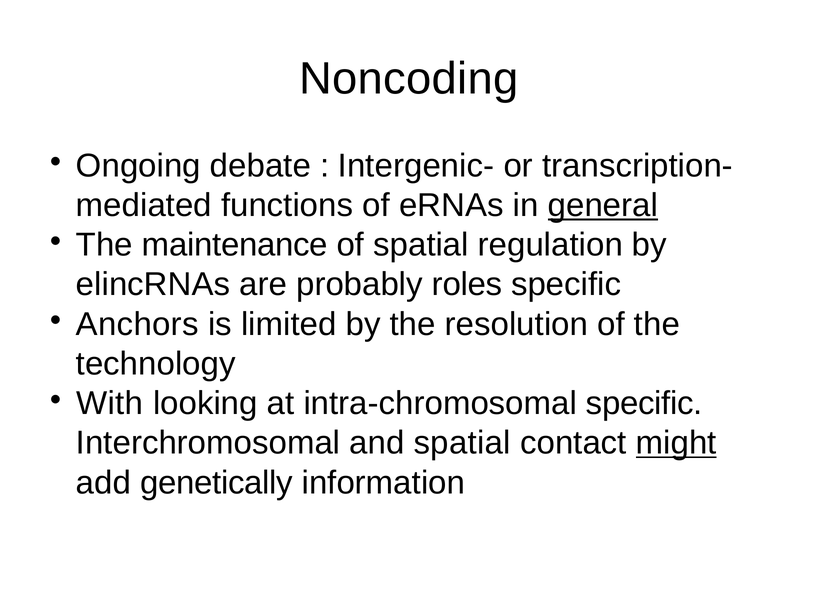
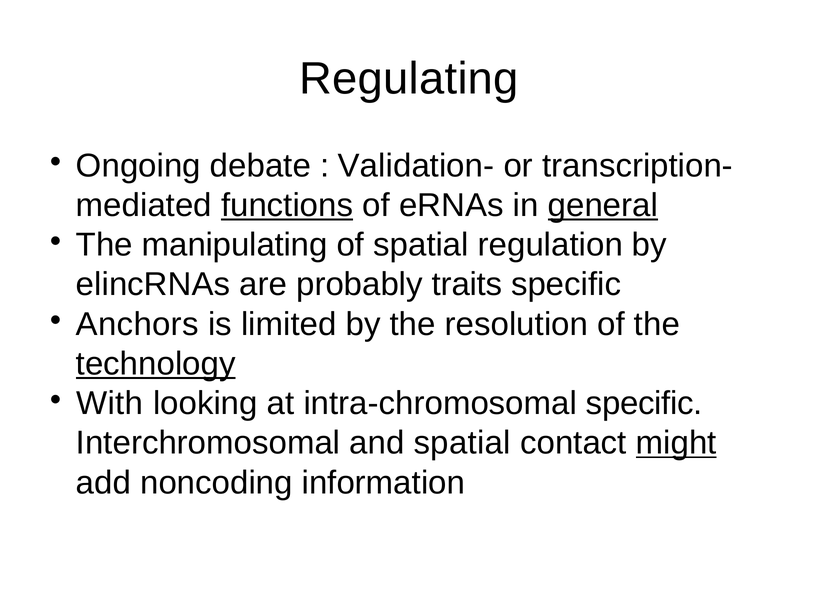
Noncoding: Noncoding -> Regulating
Intergenic-: Intergenic- -> Validation-
functions underline: none -> present
maintenance: maintenance -> manipulating
roles: roles -> traits
technology underline: none -> present
genetically: genetically -> noncoding
